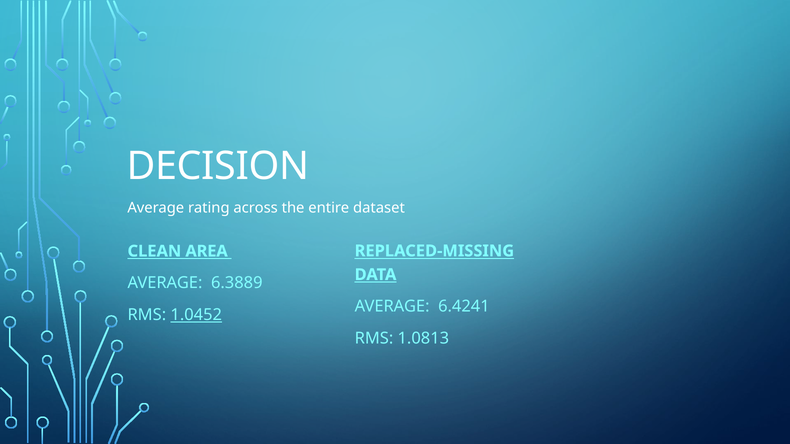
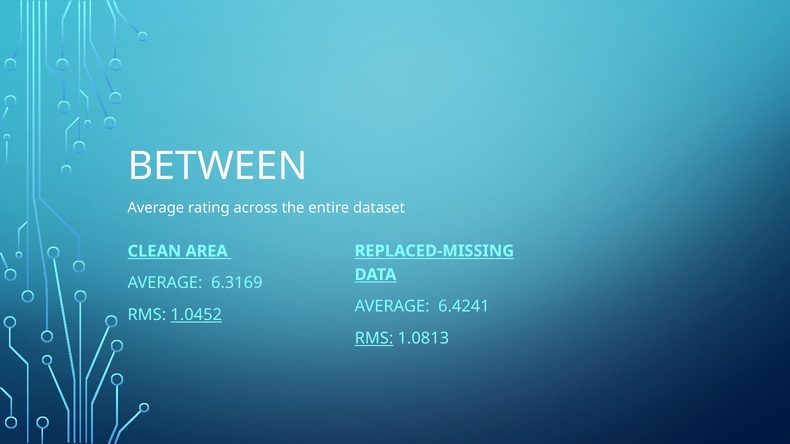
DECISION: DECISION -> BETWEEN
6.3889: 6.3889 -> 6.3169
RMS at (374, 339) underline: none -> present
